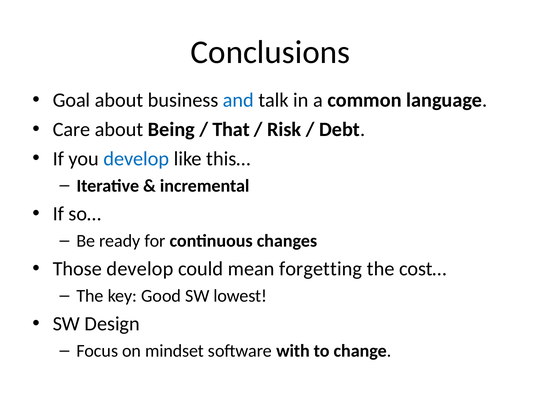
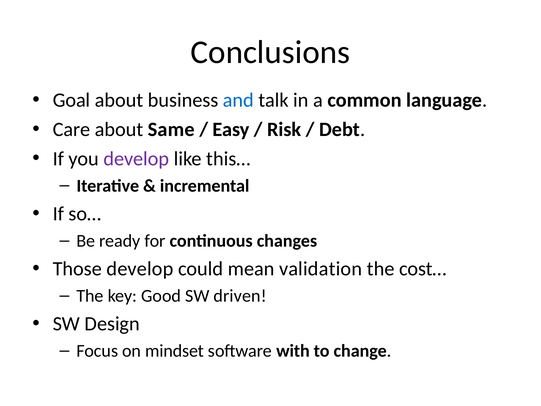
Being: Being -> Same
That: That -> Easy
develop at (136, 159) colour: blue -> purple
forgetting: forgetting -> validation
lowest: lowest -> driven
